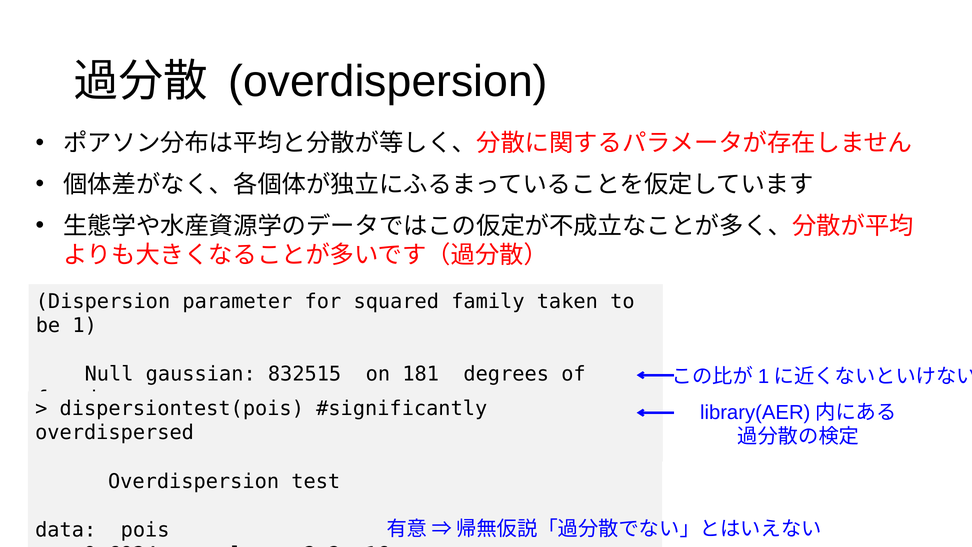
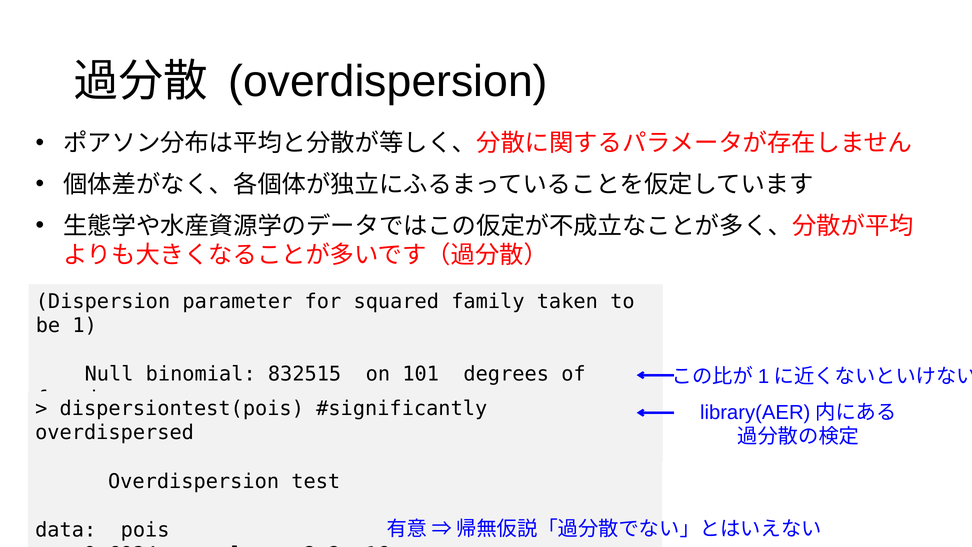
gaussian: gaussian -> binomial
181: 181 -> 101
